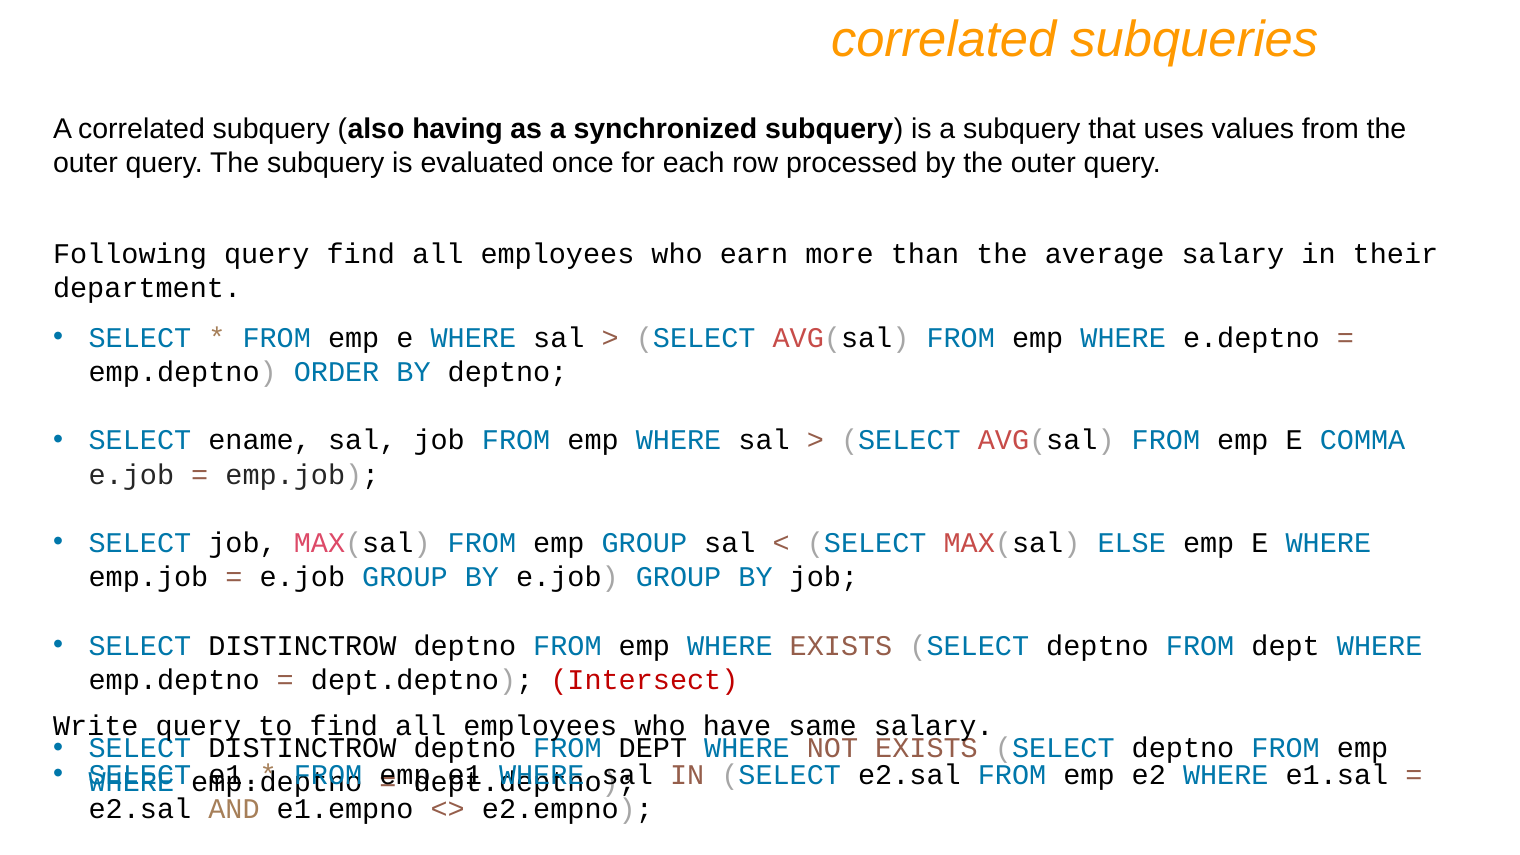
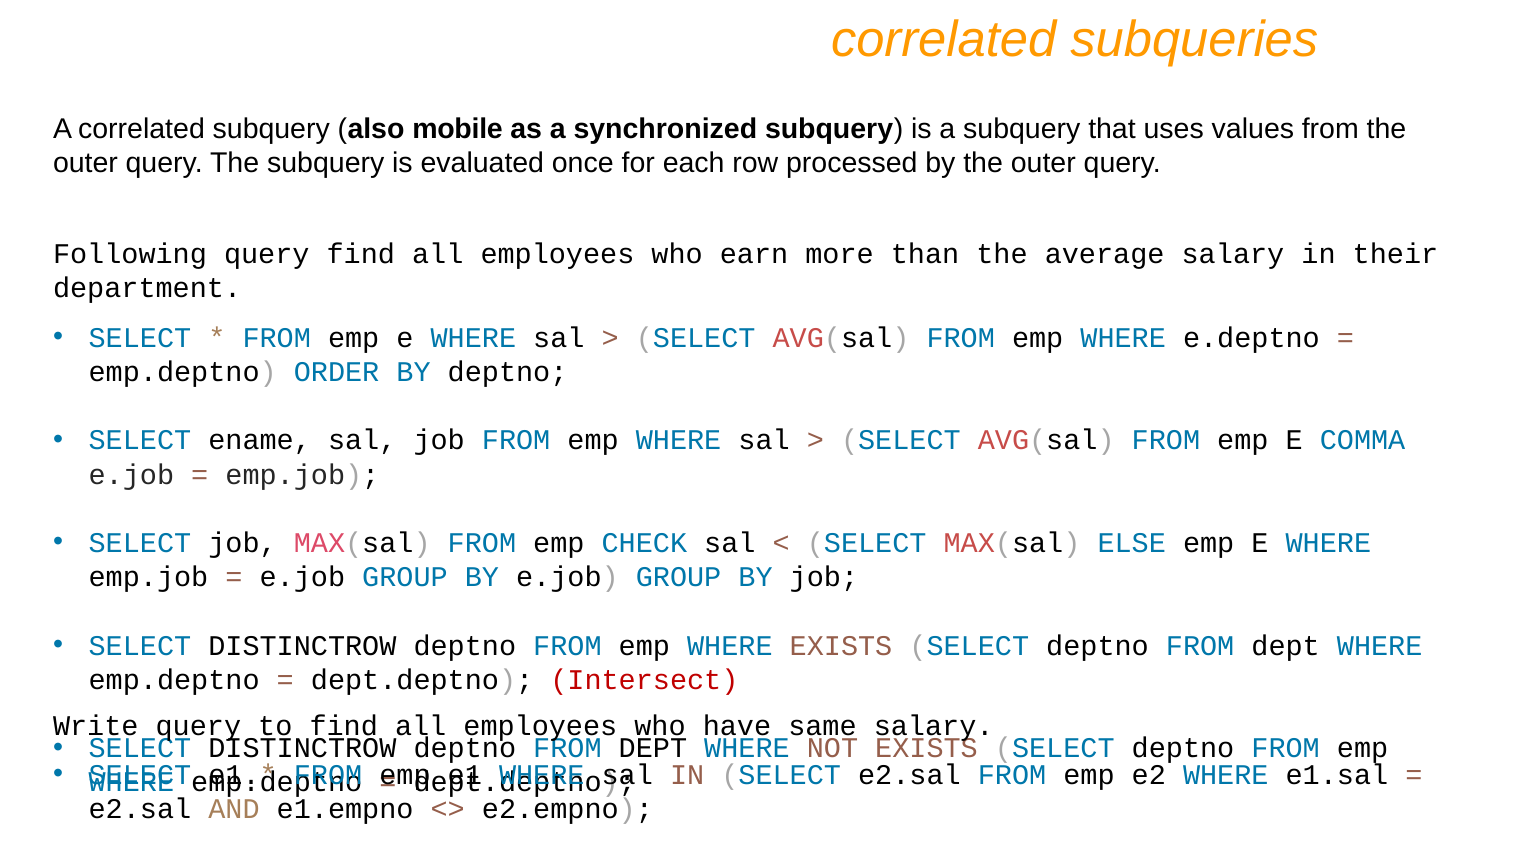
having: having -> mobile
emp GROUP: GROUP -> CHECK
